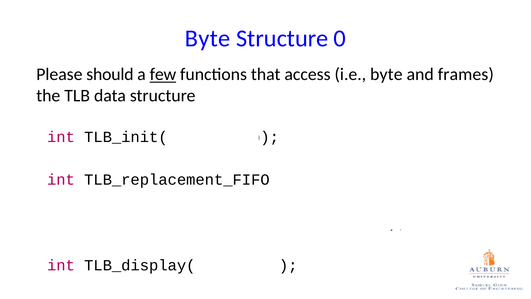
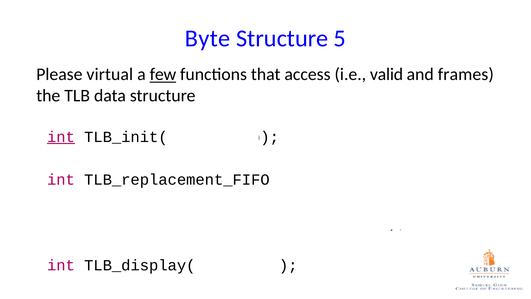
0: 0 -> 5
should: should -> virtual
i.e byte: byte -> valid
int at (61, 137) underline: none -> present
